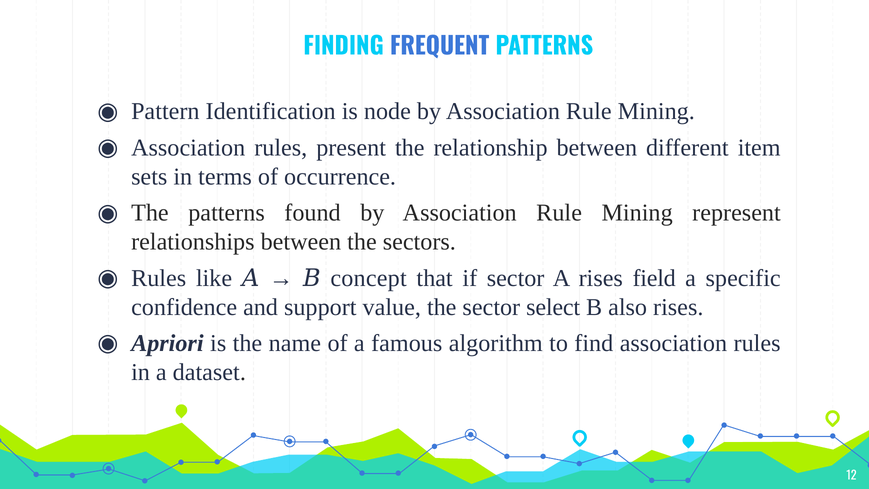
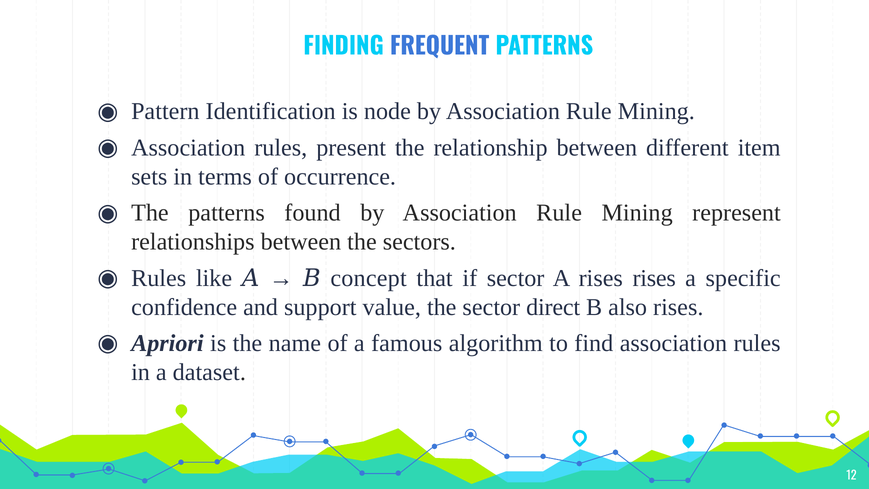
rises field: field -> rises
select: select -> direct
